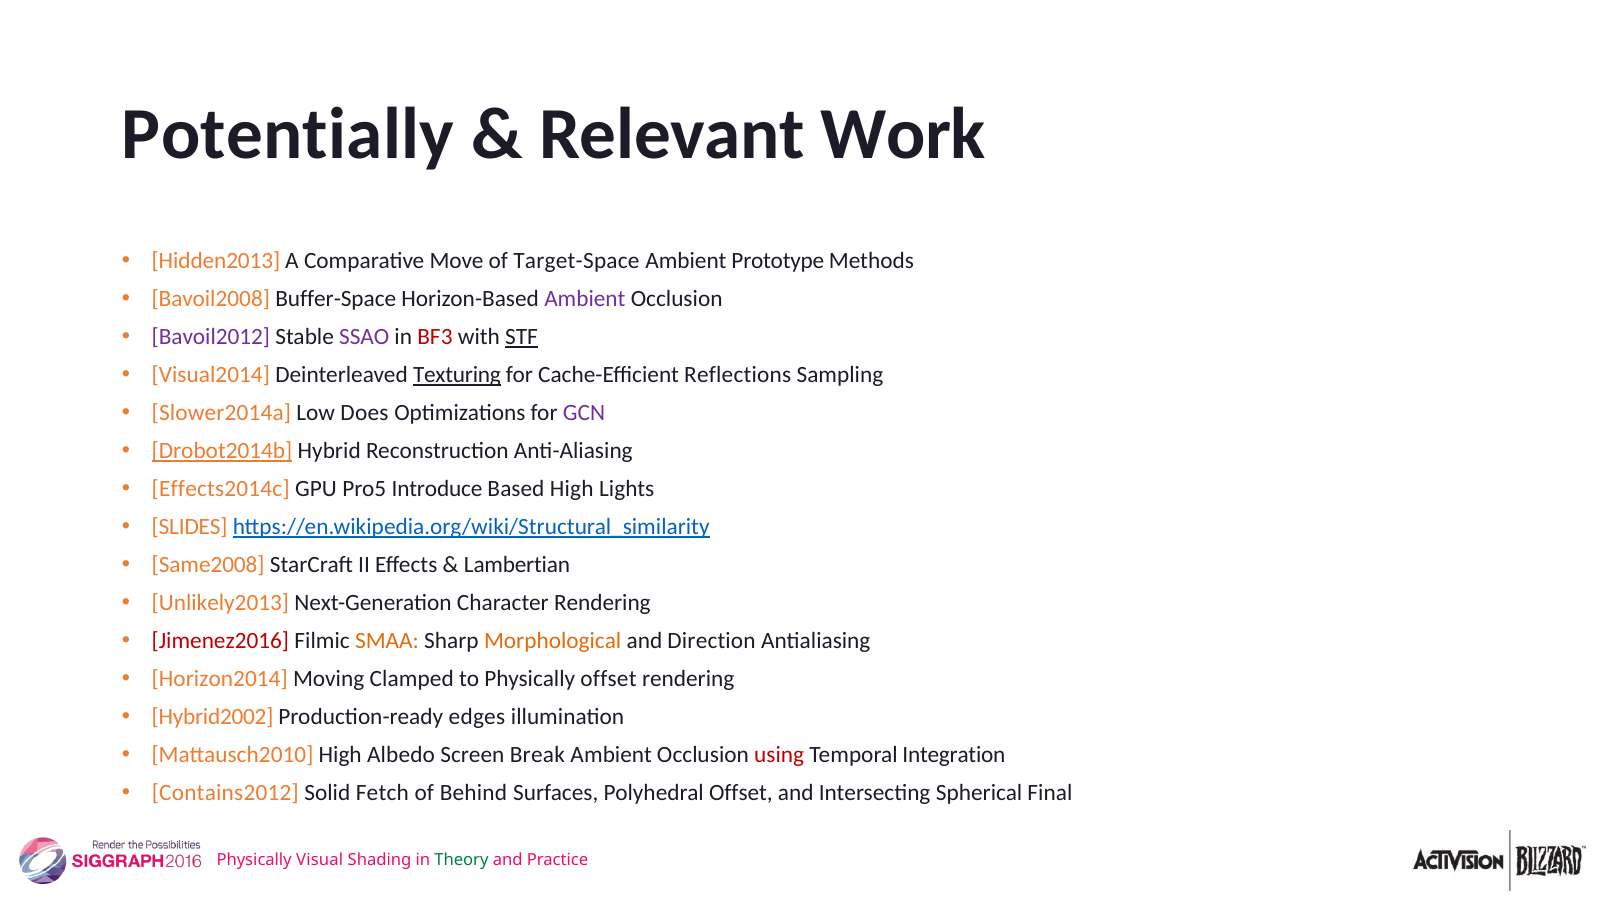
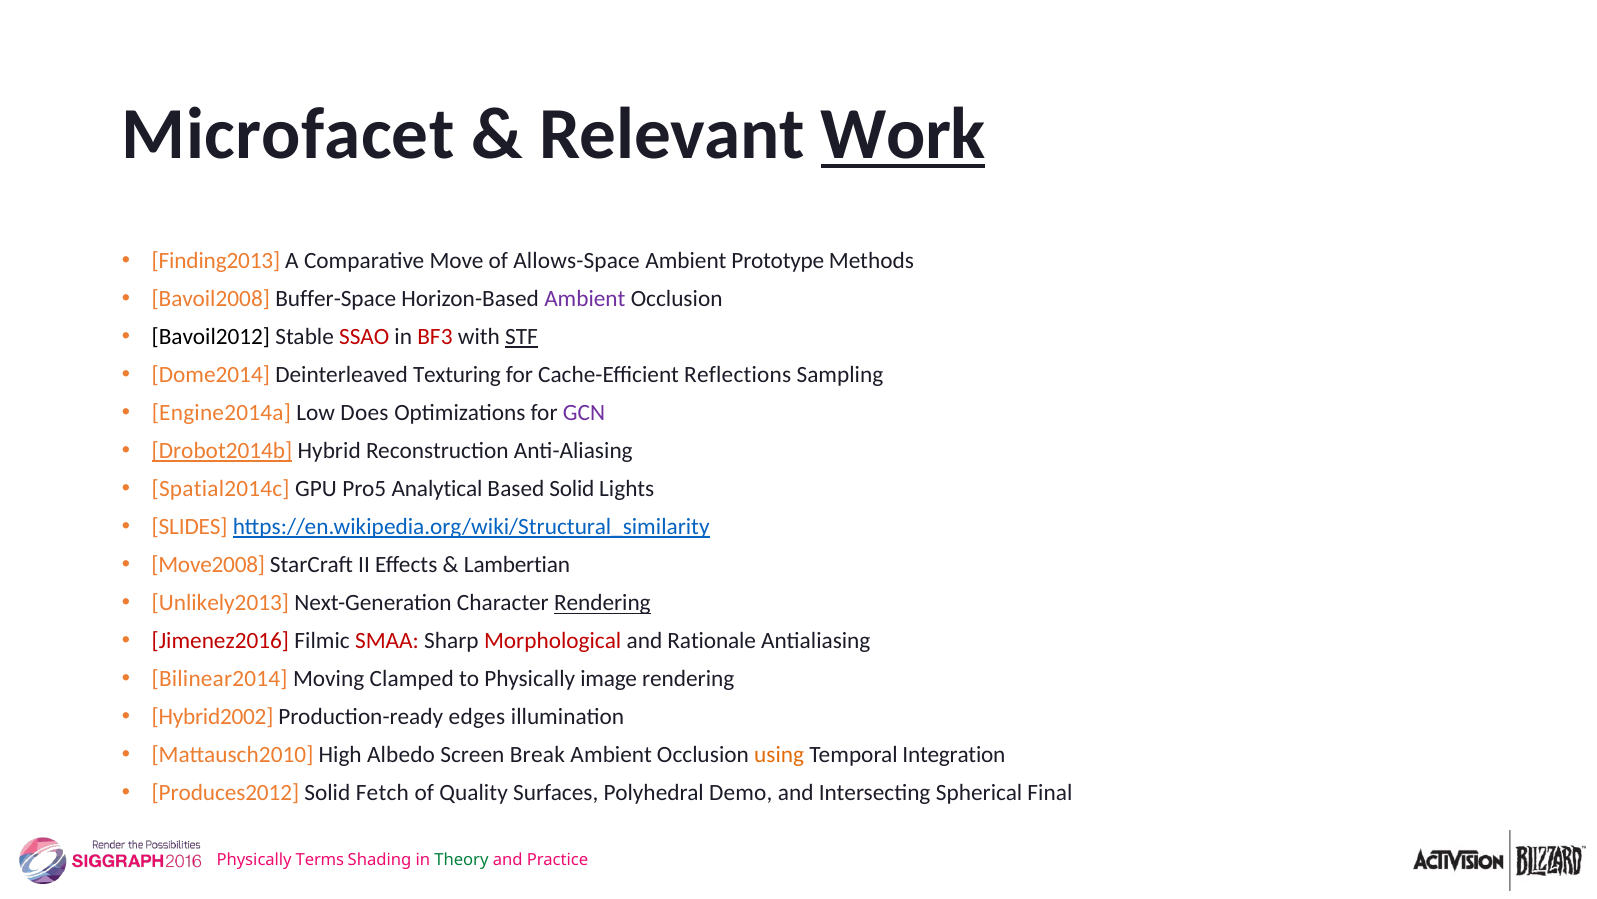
Potentially: Potentially -> Microfacet
Work underline: none -> present
Hidden2013: Hidden2013 -> Finding2013
Target-Space: Target-Space -> Allows-Space
Bavoil2012 colour: purple -> black
SSAO colour: purple -> red
Visual2014: Visual2014 -> Dome2014
Texturing underline: present -> none
Slower2014a: Slower2014a -> Engine2014a
Effects2014c: Effects2014c -> Spatial2014c
Introduce: Introduce -> Analytical
Based High: High -> Solid
Same2008: Same2008 -> Move2008
Rendering at (602, 603) underline: none -> present
SMAA colour: orange -> red
Morphological colour: orange -> red
Direction: Direction -> Rationale
Horizon2014: Horizon2014 -> Bilinear2014
Physically offset: offset -> image
using colour: red -> orange
Contains2012: Contains2012 -> Produces2012
Behind: Behind -> Quality
Polyhedral Offset: Offset -> Demo
Visual: Visual -> Terms
